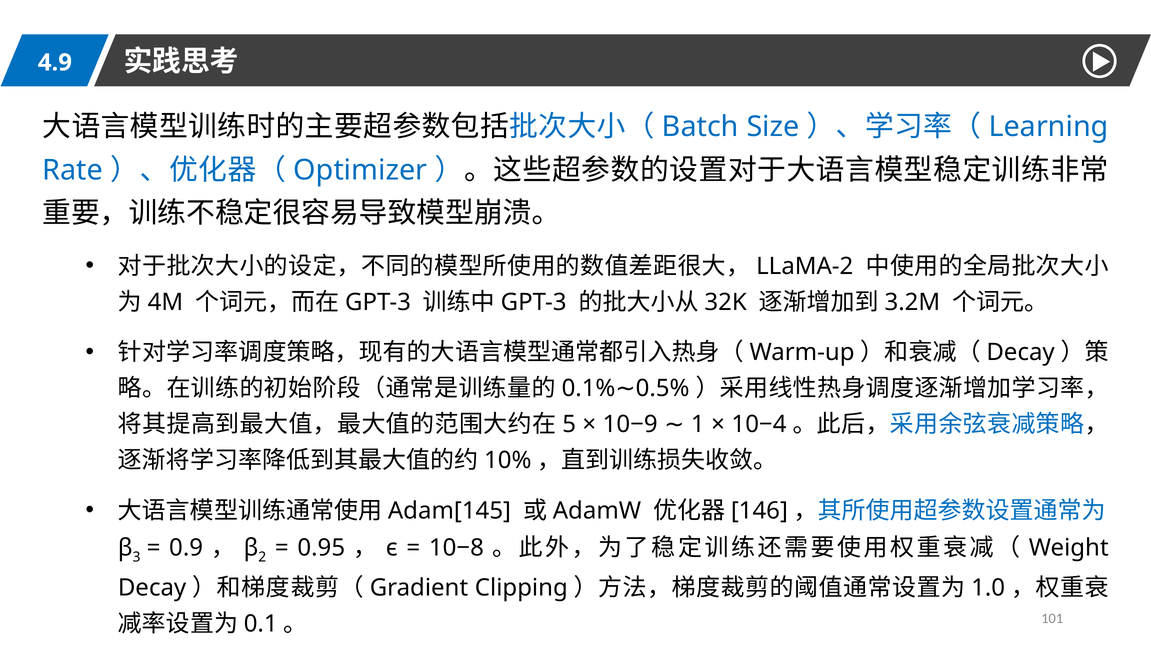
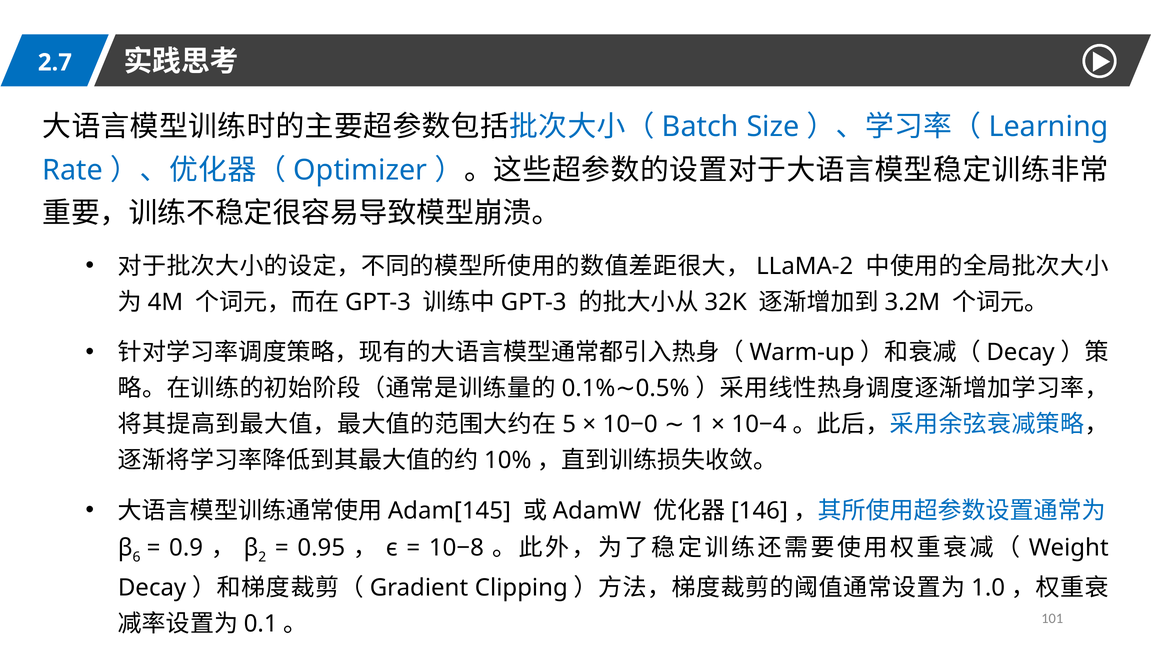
4.9: 4.9 -> 2.7
10−9: 10−9 -> 10−0
3: 3 -> 6
